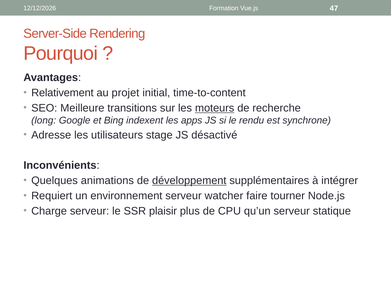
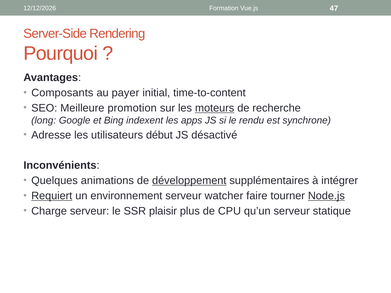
Relativement: Relativement -> Composants
projet: projet -> payer
transitions: transitions -> promotion
stage: stage -> début
Requiert underline: none -> present
Node.js underline: none -> present
